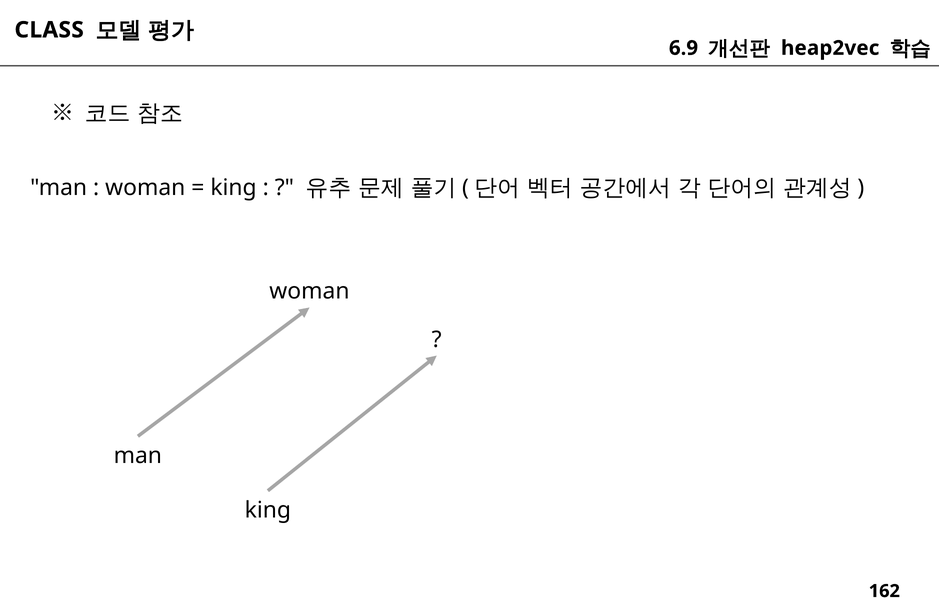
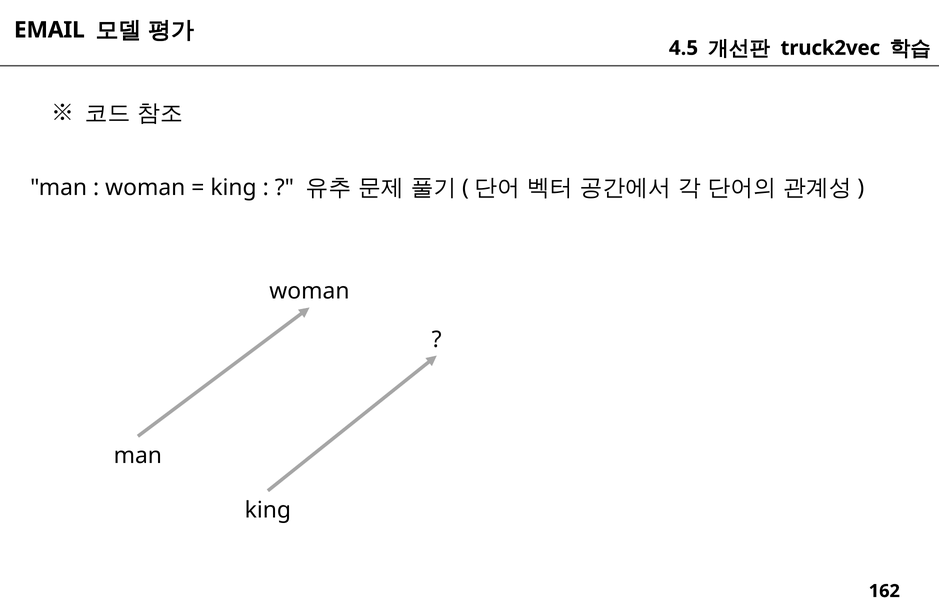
CLASS: CLASS -> EMAIL
6.9: 6.9 -> 4.5
heap2vec: heap2vec -> truck2vec
